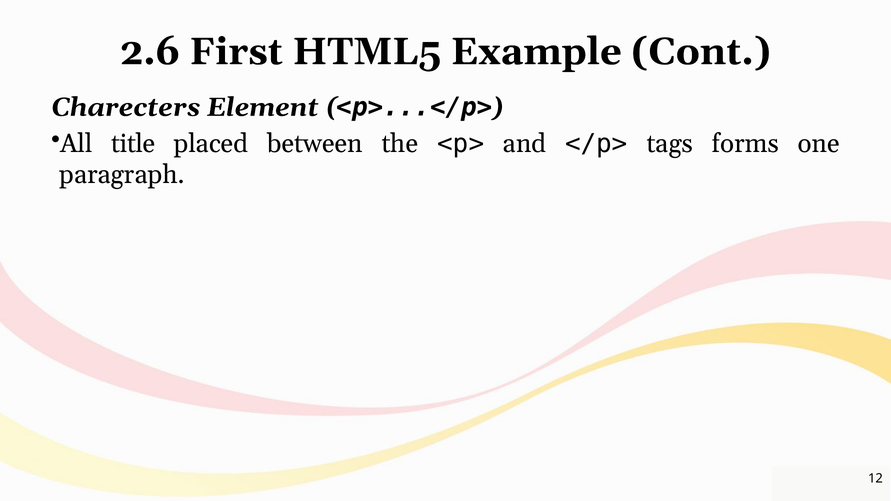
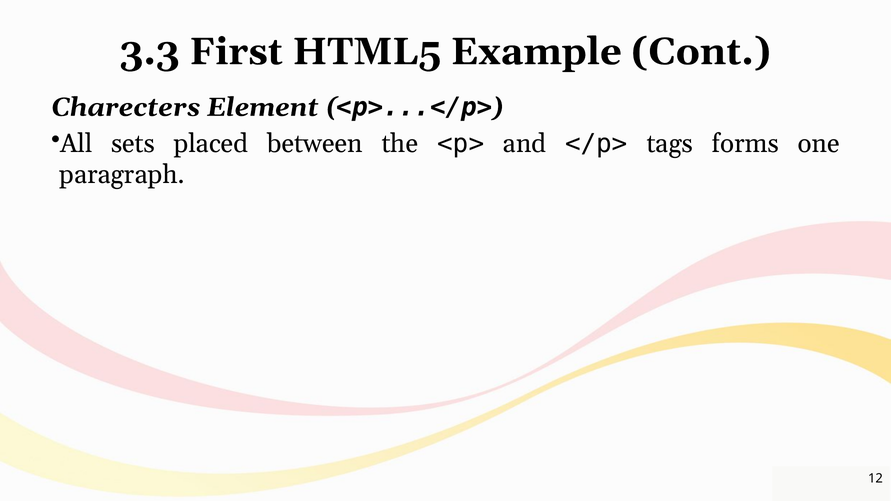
2.6: 2.6 -> 3.3
title: title -> sets
